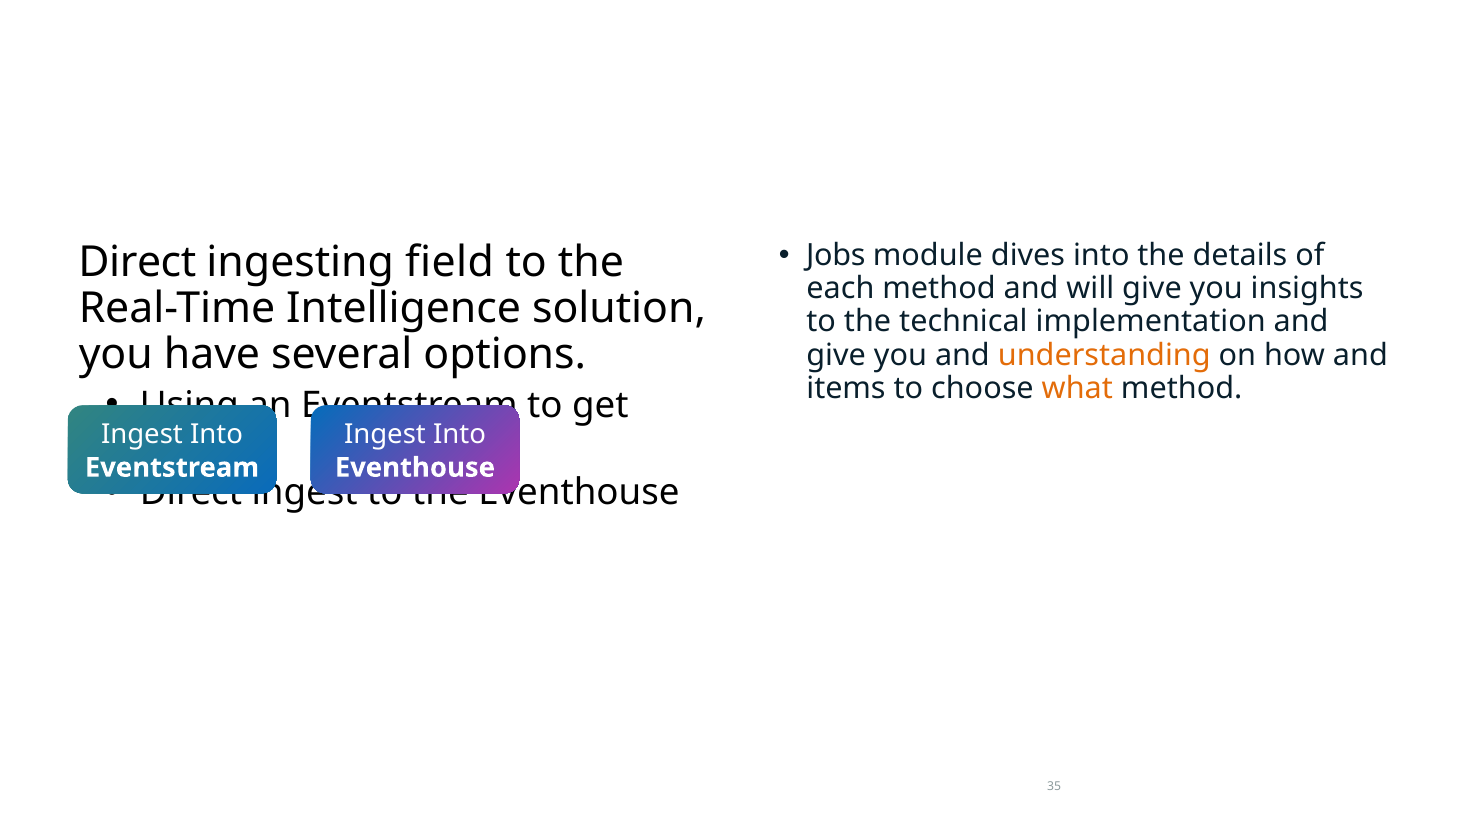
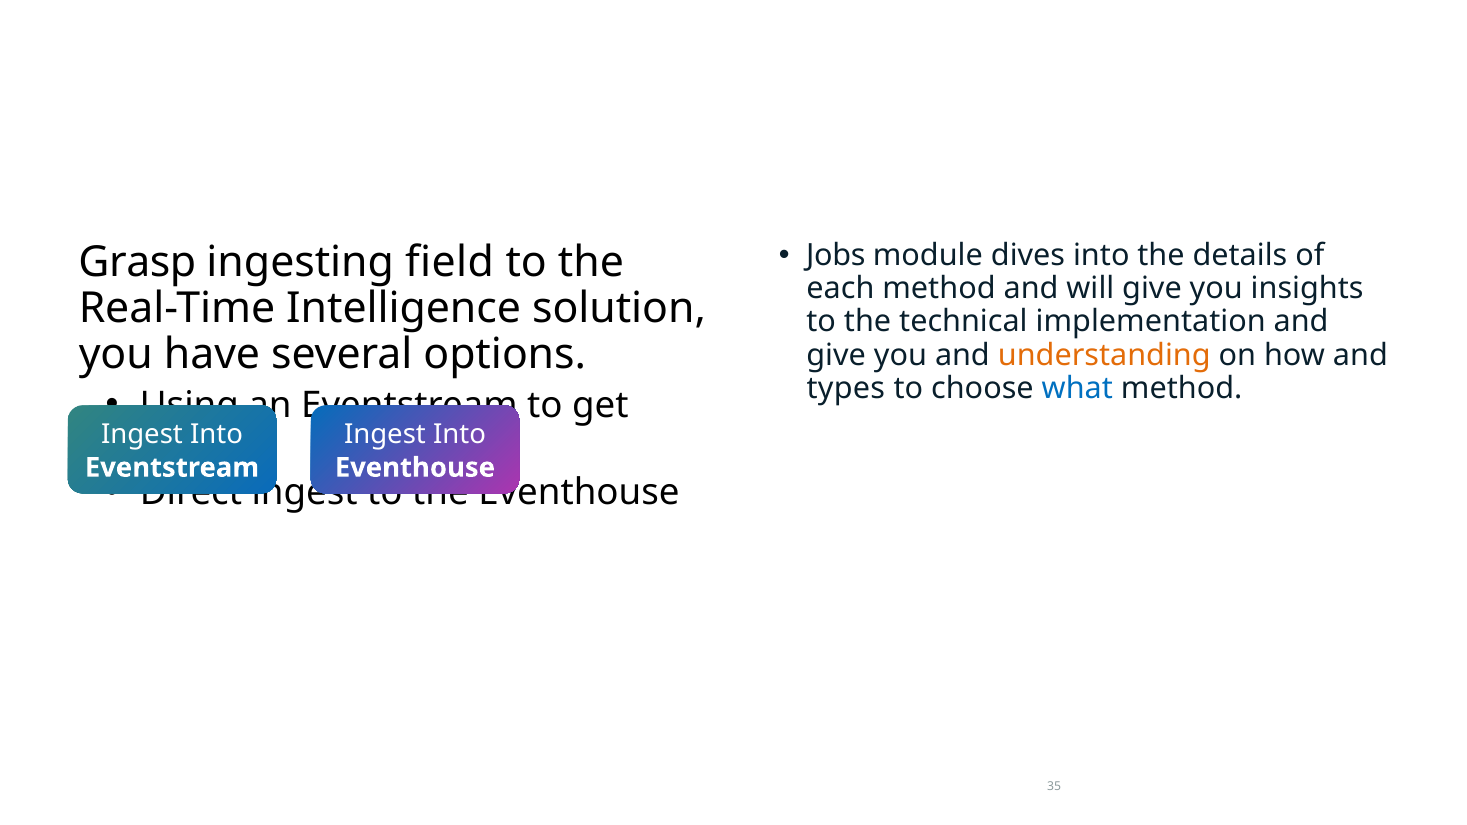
Direct at (137, 262): Direct -> Grasp
items: items -> types
what colour: orange -> blue
